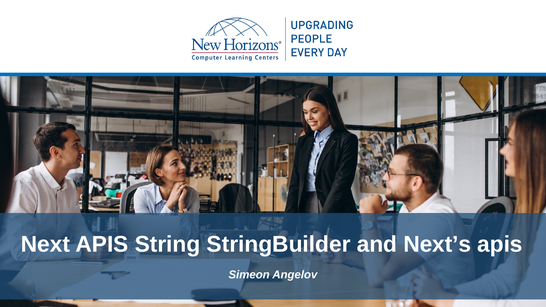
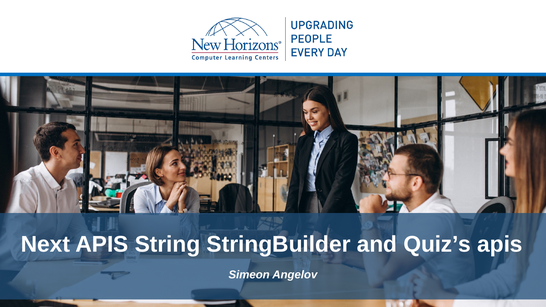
Next’s: Next’s -> Quiz’s
